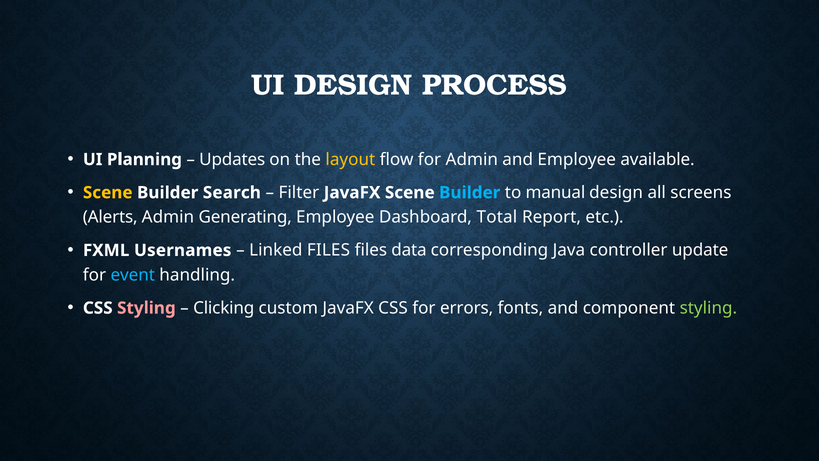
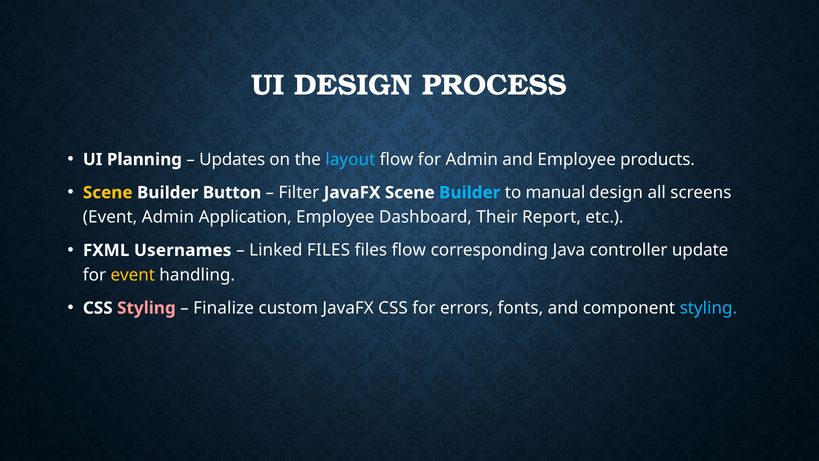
layout colour: yellow -> light blue
available: available -> products
Search: Search -> Button
Alerts at (110, 217): Alerts -> Event
Generating: Generating -> Application
Total: Total -> Their
files data: data -> flow
event at (133, 275) colour: light blue -> yellow
Clicking: Clicking -> Finalize
styling at (708, 308) colour: light green -> light blue
